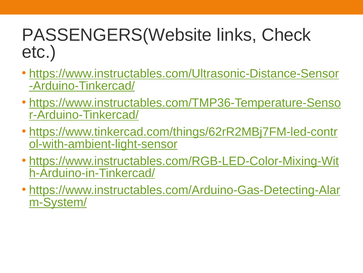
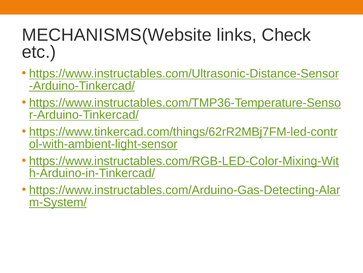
PASSENGERS(Website: PASSENGERS(Website -> MECHANISMS(Website
